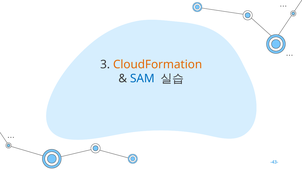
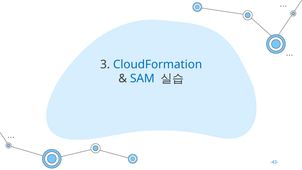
CloudFormation colour: orange -> blue
